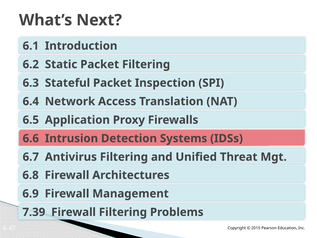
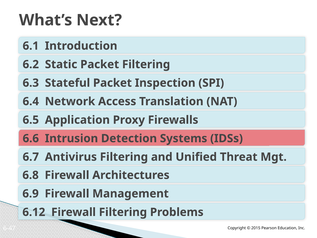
7.39: 7.39 -> 6.12
